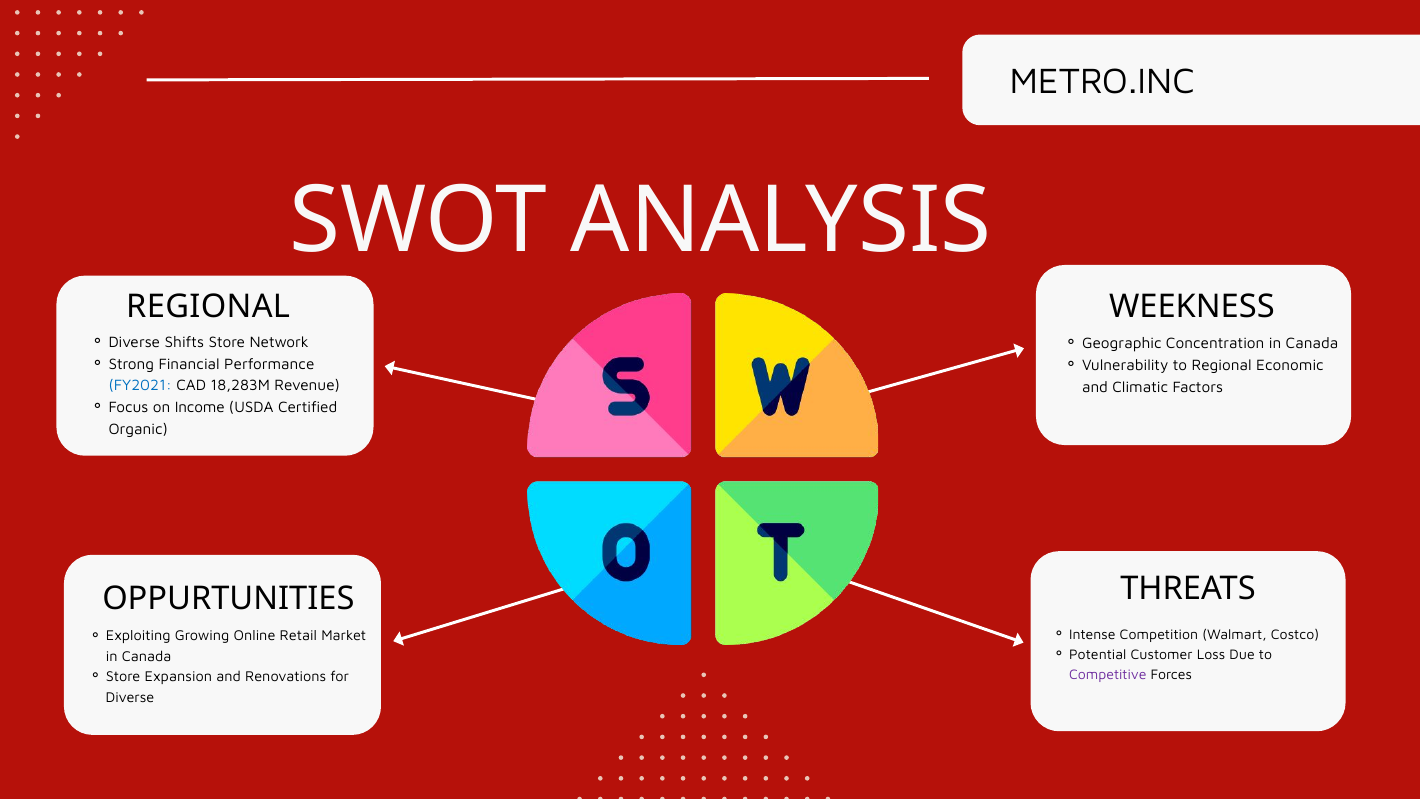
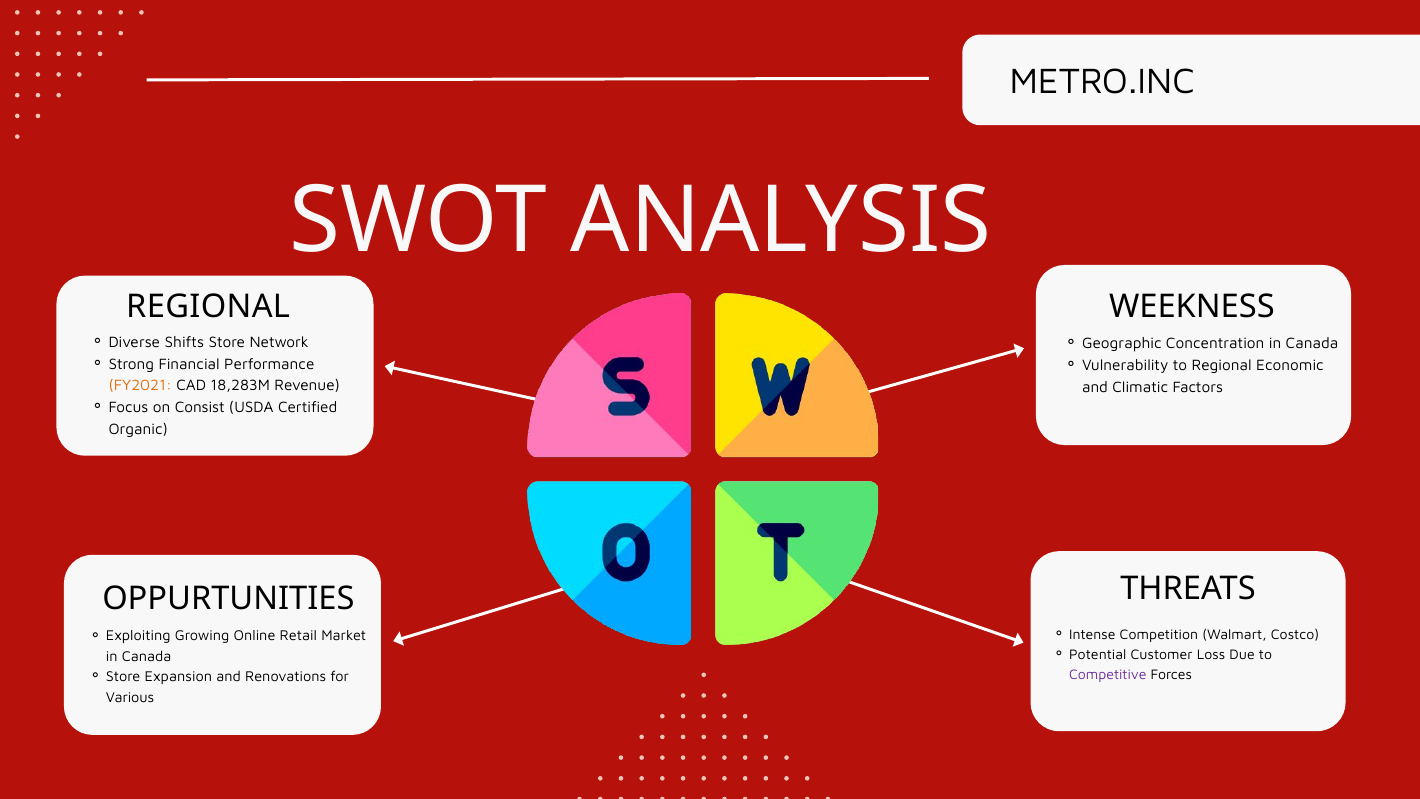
FY2021 colour: blue -> orange
Income: Income -> Consist
Diverse at (130, 697): Diverse -> Various
